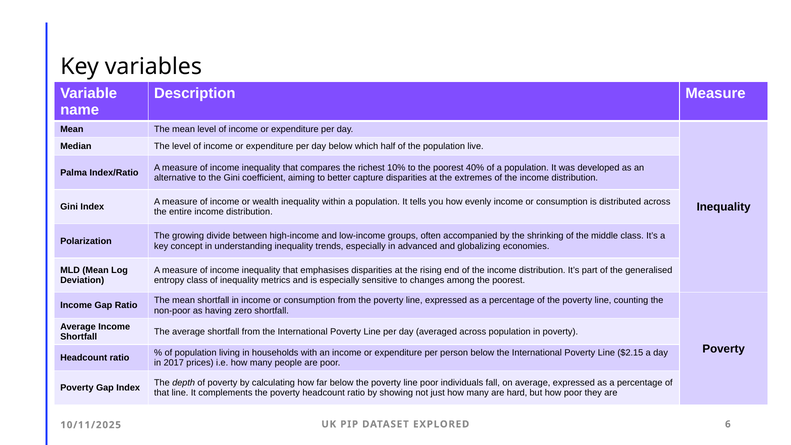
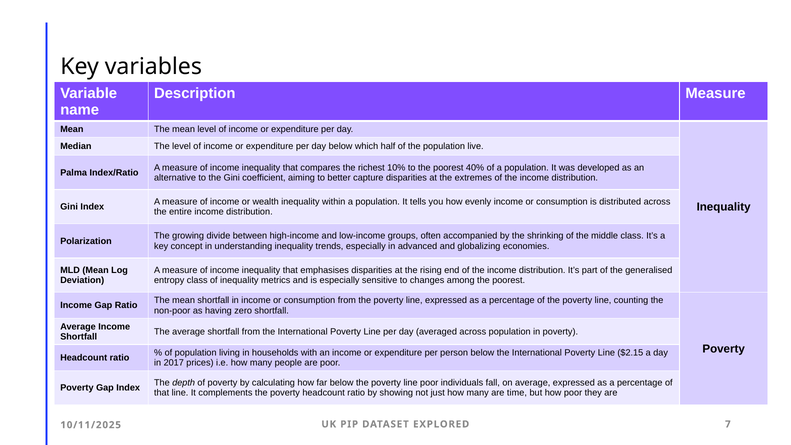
hard: hard -> time
6: 6 -> 7
